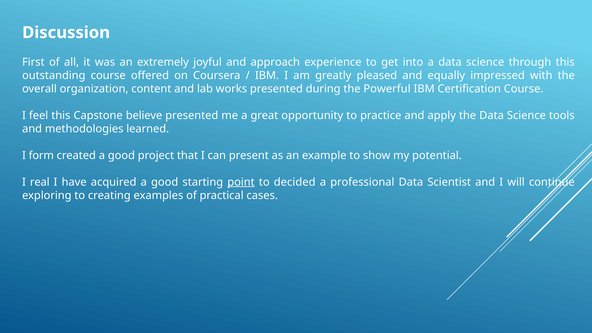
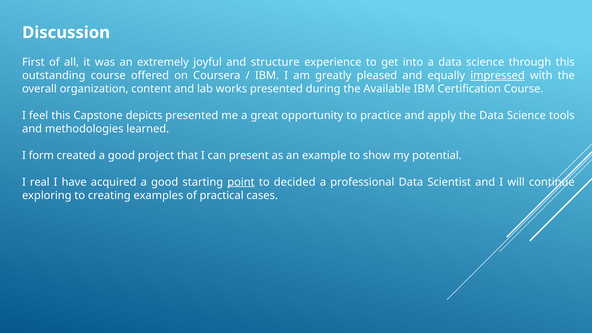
approach: approach -> structure
impressed underline: none -> present
Powerful: Powerful -> Available
believe: believe -> depicts
